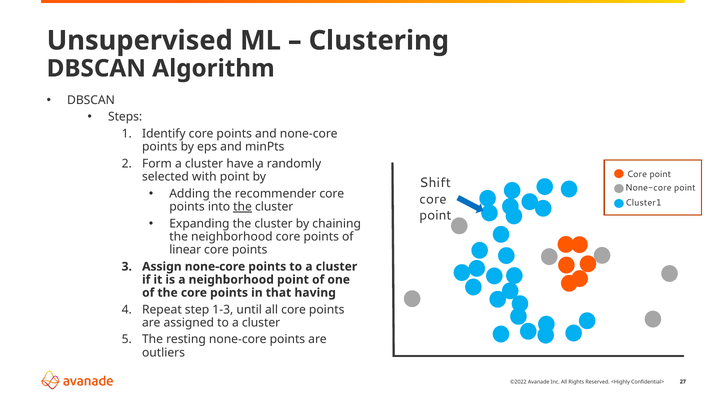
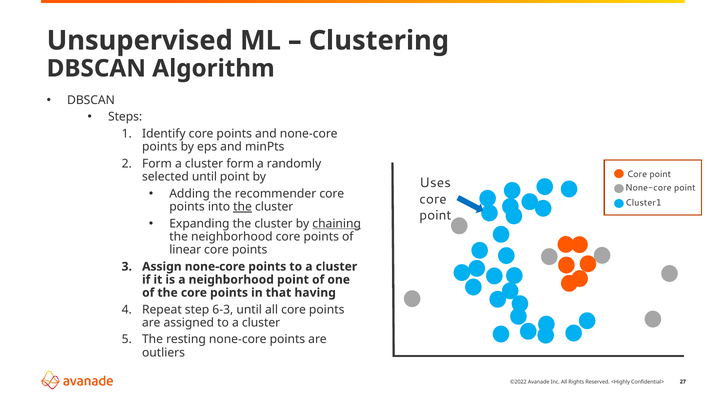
cluster have: have -> form
selected with: with -> until
Shift: Shift -> Uses
chaining underline: none -> present
1-3: 1-3 -> 6-3
